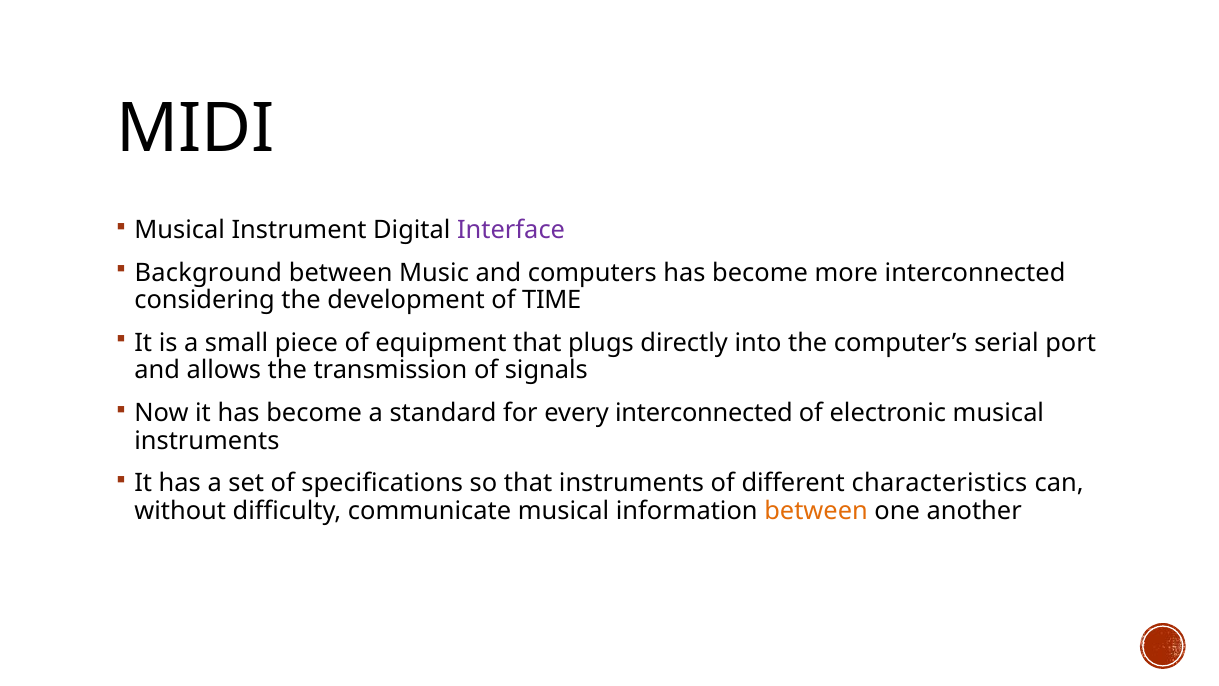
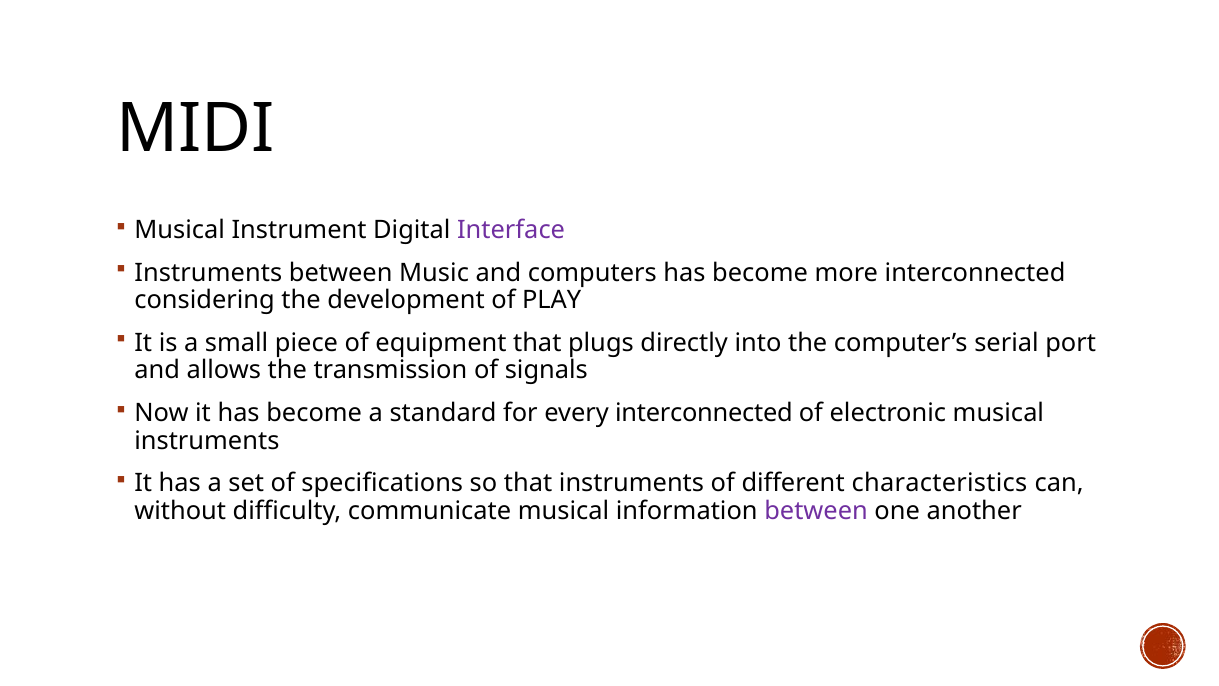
Background at (208, 273): Background -> Instruments
TIME: TIME -> PLAY
between at (816, 511) colour: orange -> purple
